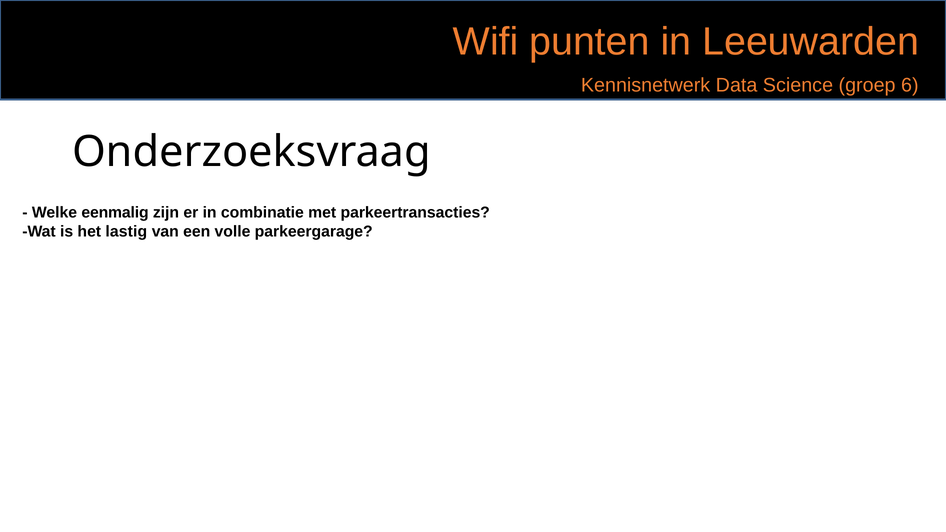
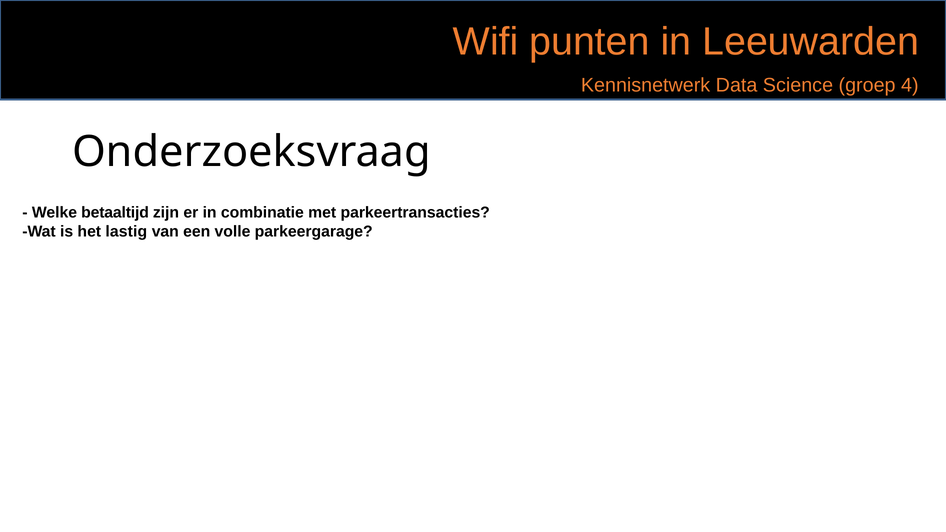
6: 6 -> 4
eenmalig: eenmalig -> betaaltijd
